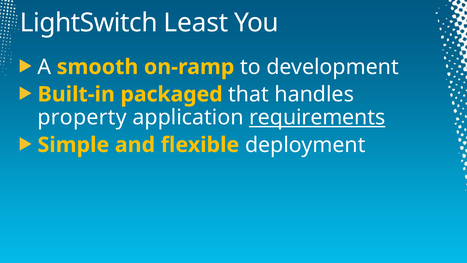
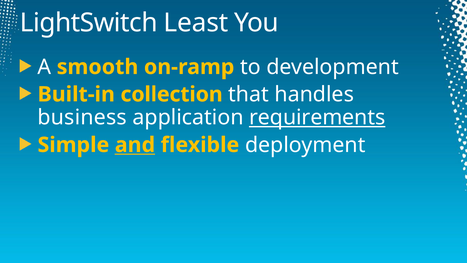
packaged: packaged -> collection
property: property -> business
and underline: none -> present
